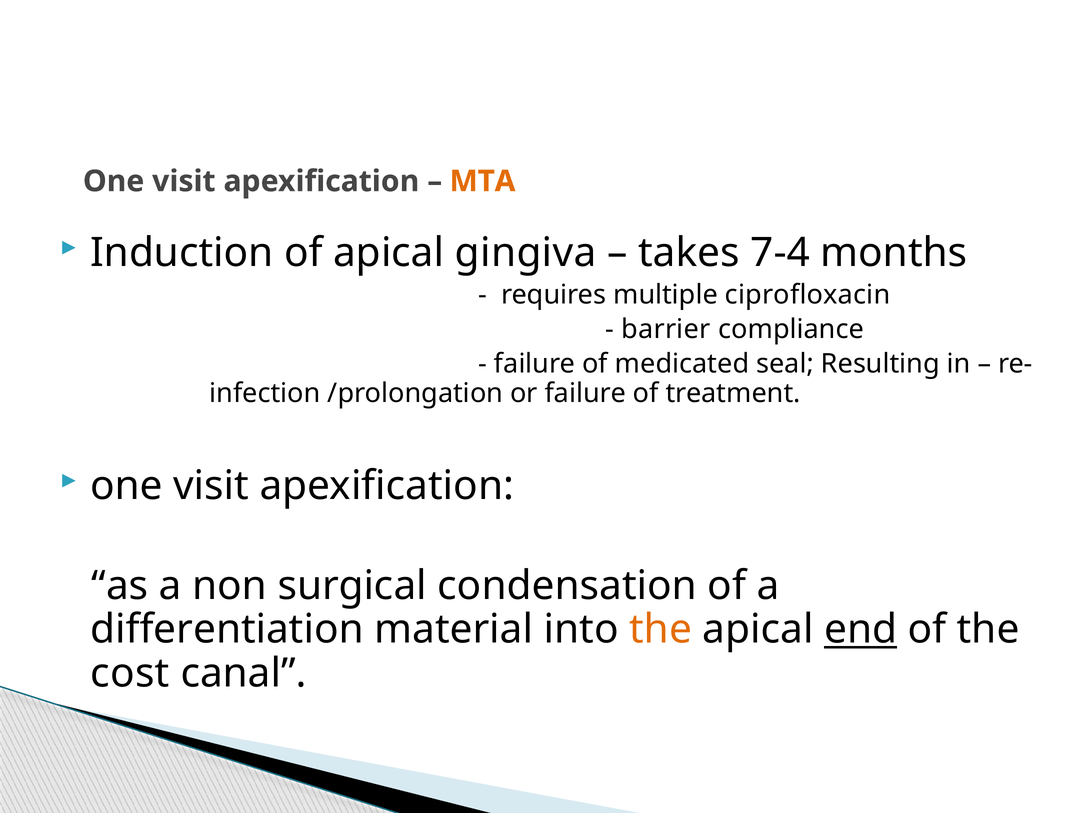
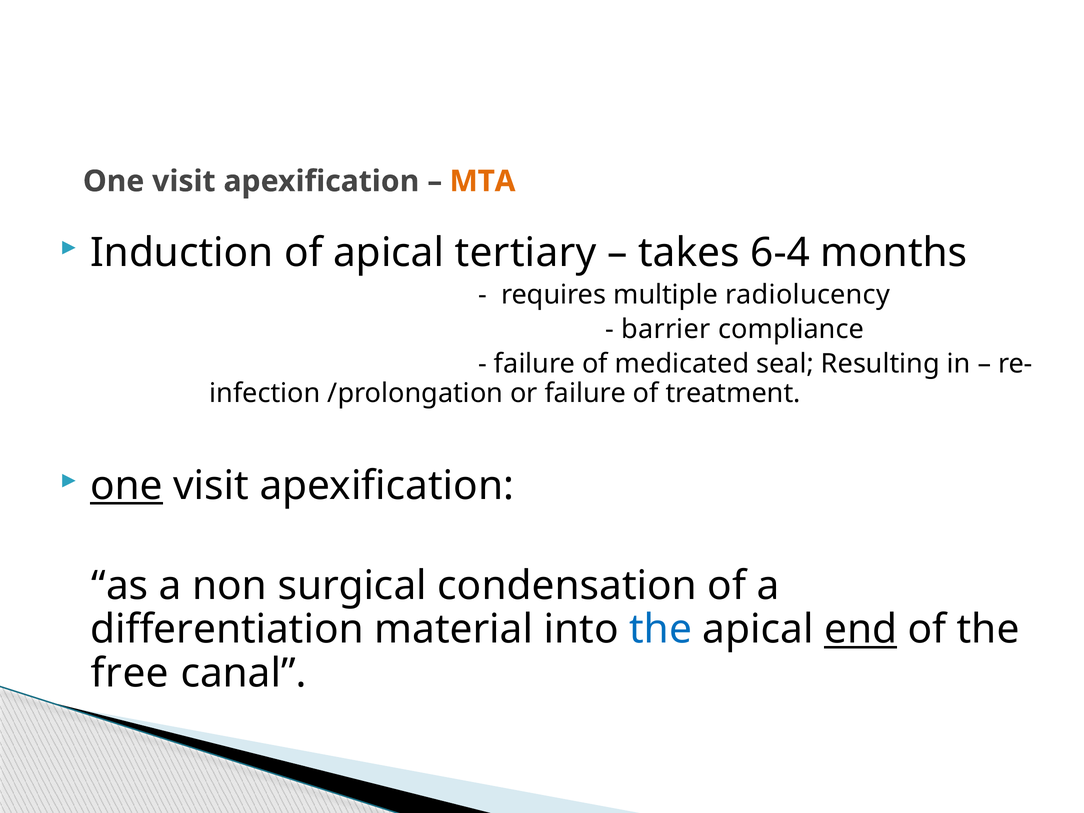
gingiva: gingiva -> tertiary
7-4: 7-4 -> 6-4
ciprofloxacin: ciprofloxacin -> radiolucency
one at (127, 486) underline: none -> present
the at (661, 630) colour: orange -> blue
cost: cost -> free
